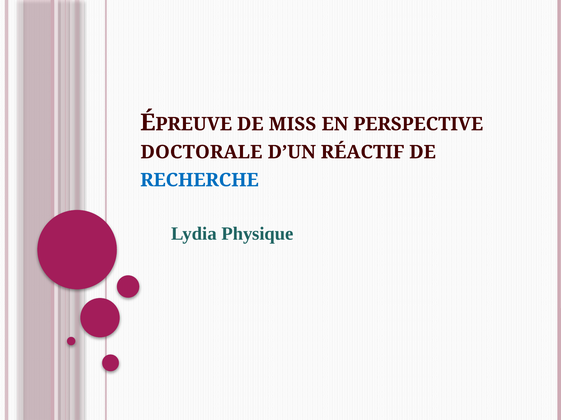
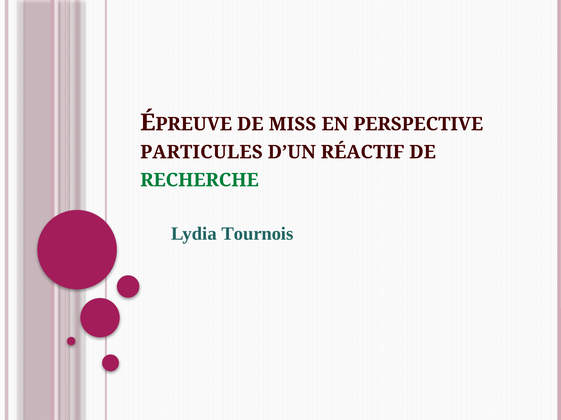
DOCTORALE: DOCTORALE -> PARTICULES
RECHERCHE colour: blue -> green
Physique: Physique -> Tournois
